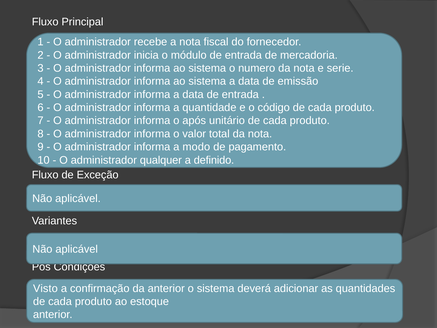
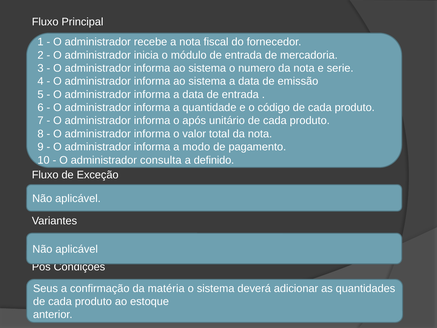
qualquer: qualquer -> consulta
Visto: Visto -> Seus
da anterior: anterior -> matéria
